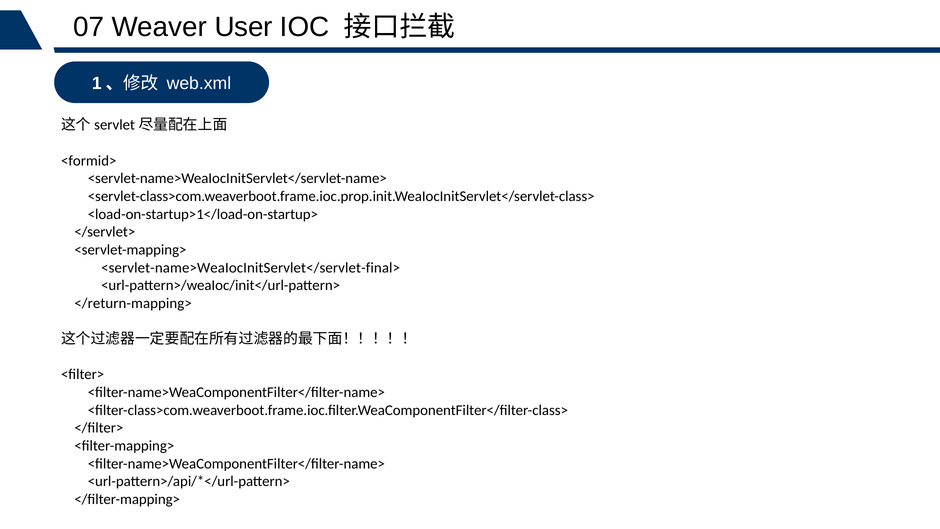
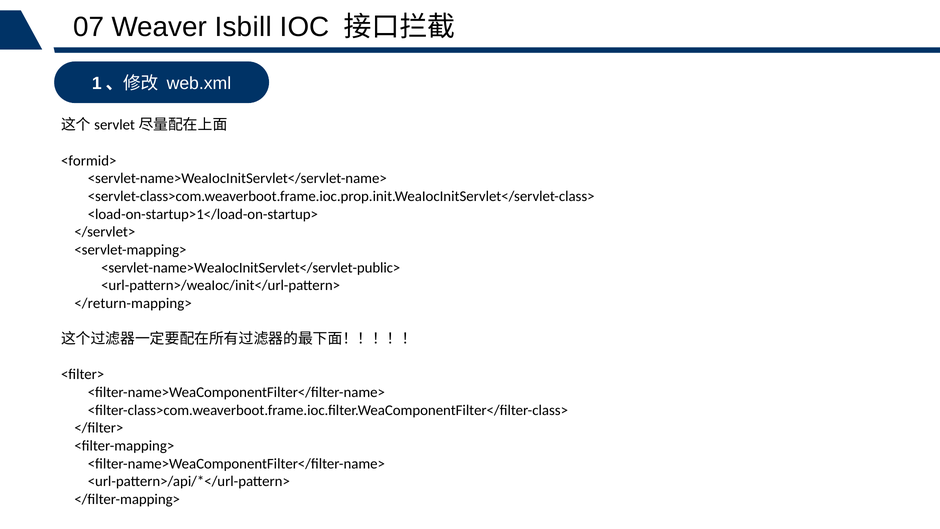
User: User -> Isbill
<servlet-name>WeaIocInitServlet</servlet-final>: <servlet-name>WeaIocInitServlet</servlet-final> -> <servlet-name>WeaIocInitServlet</servlet-public>
